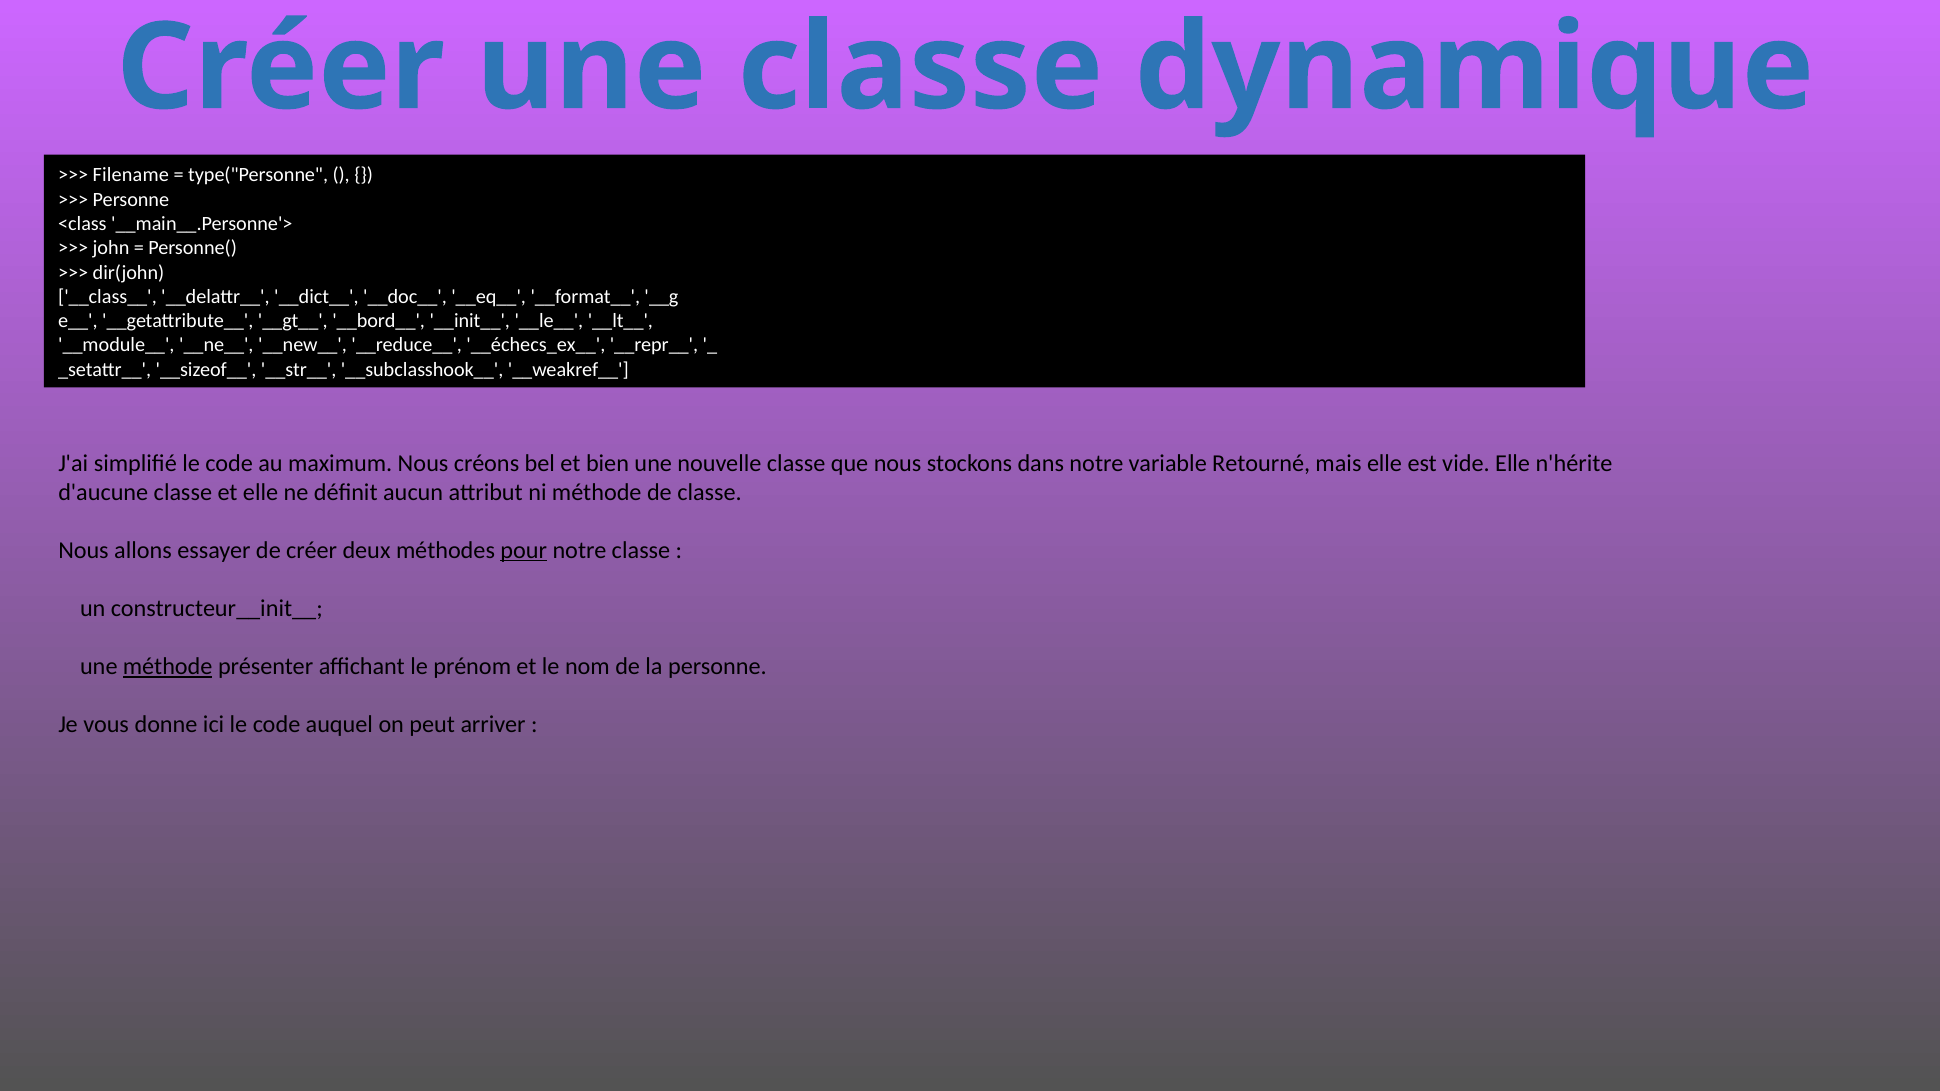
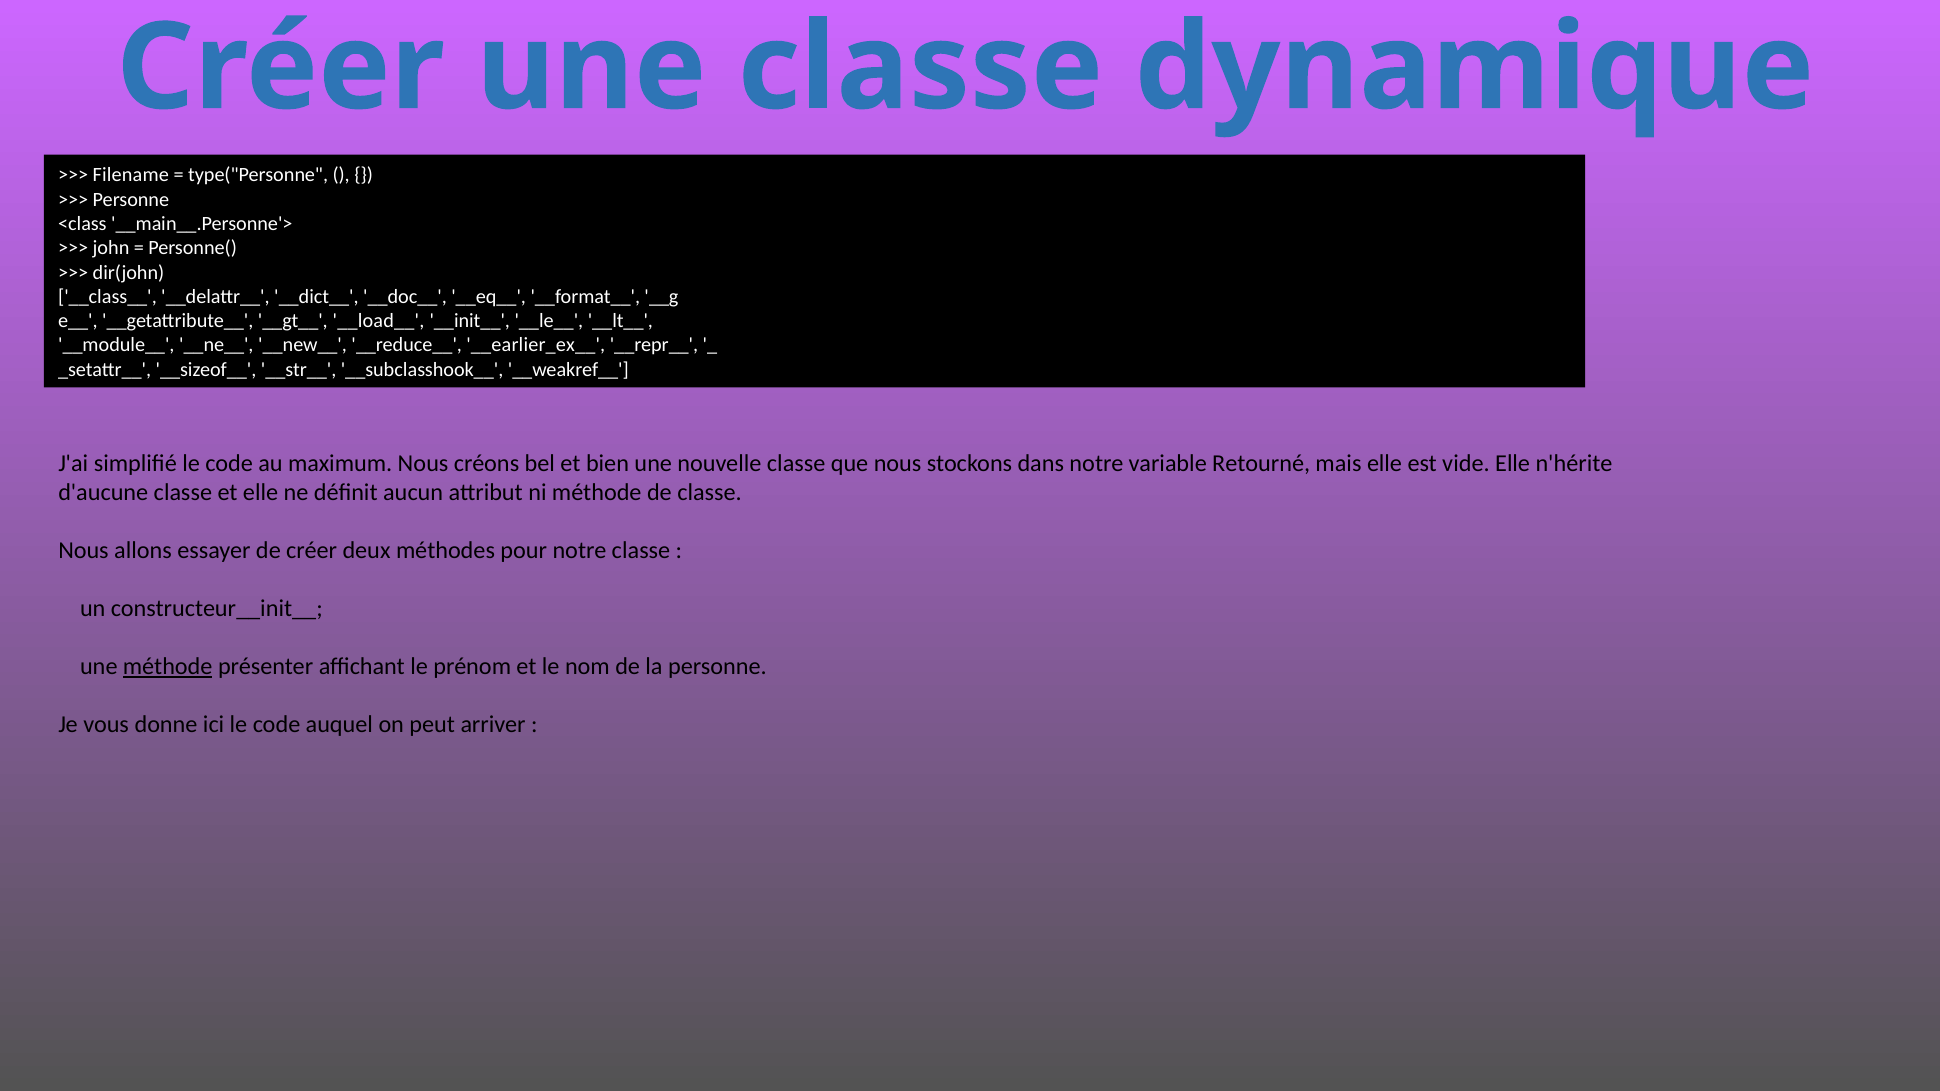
__bord__: __bord__ -> __load__
__échecs_ex__: __échecs_ex__ -> __earlier_ex__
pour underline: present -> none
